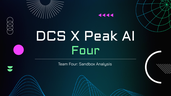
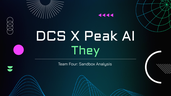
Four at (85, 51): Four -> They
